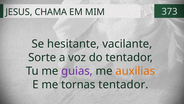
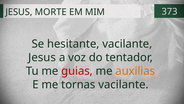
CHAMA: CHAMA -> MORTE
Sorte at (42, 57): Sorte -> Jesus
guias colour: purple -> red
tornas tentador: tentador -> vacilante
